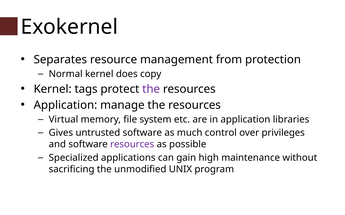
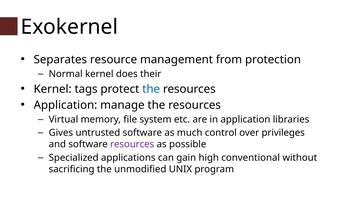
copy: copy -> their
the at (151, 89) colour: purple -> blue
maintenance: maintenance -> conventional
